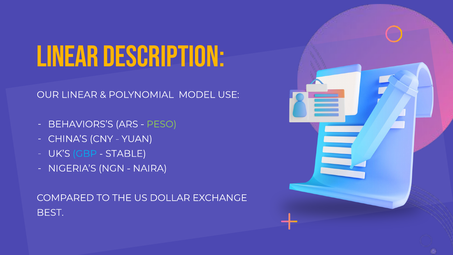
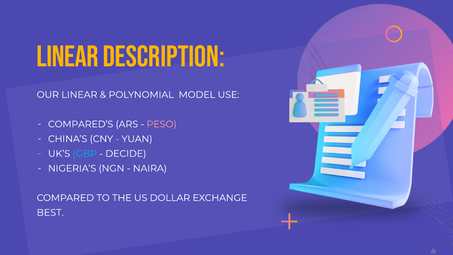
BEHAVIORS’S: BEHAVIORS’S -> COMPARED’S
PESO colour: light green -> pink
STABLE: STABLE -> DECIDE
